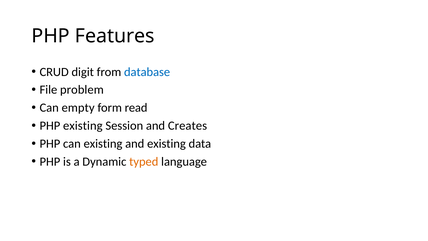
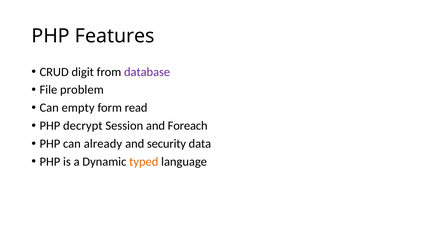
database colour: blue -> purple
PHP existing: existing -> decrypt
Creates: Creates -> Foreach
can existing: existing -> already
and existing: existing -> security
